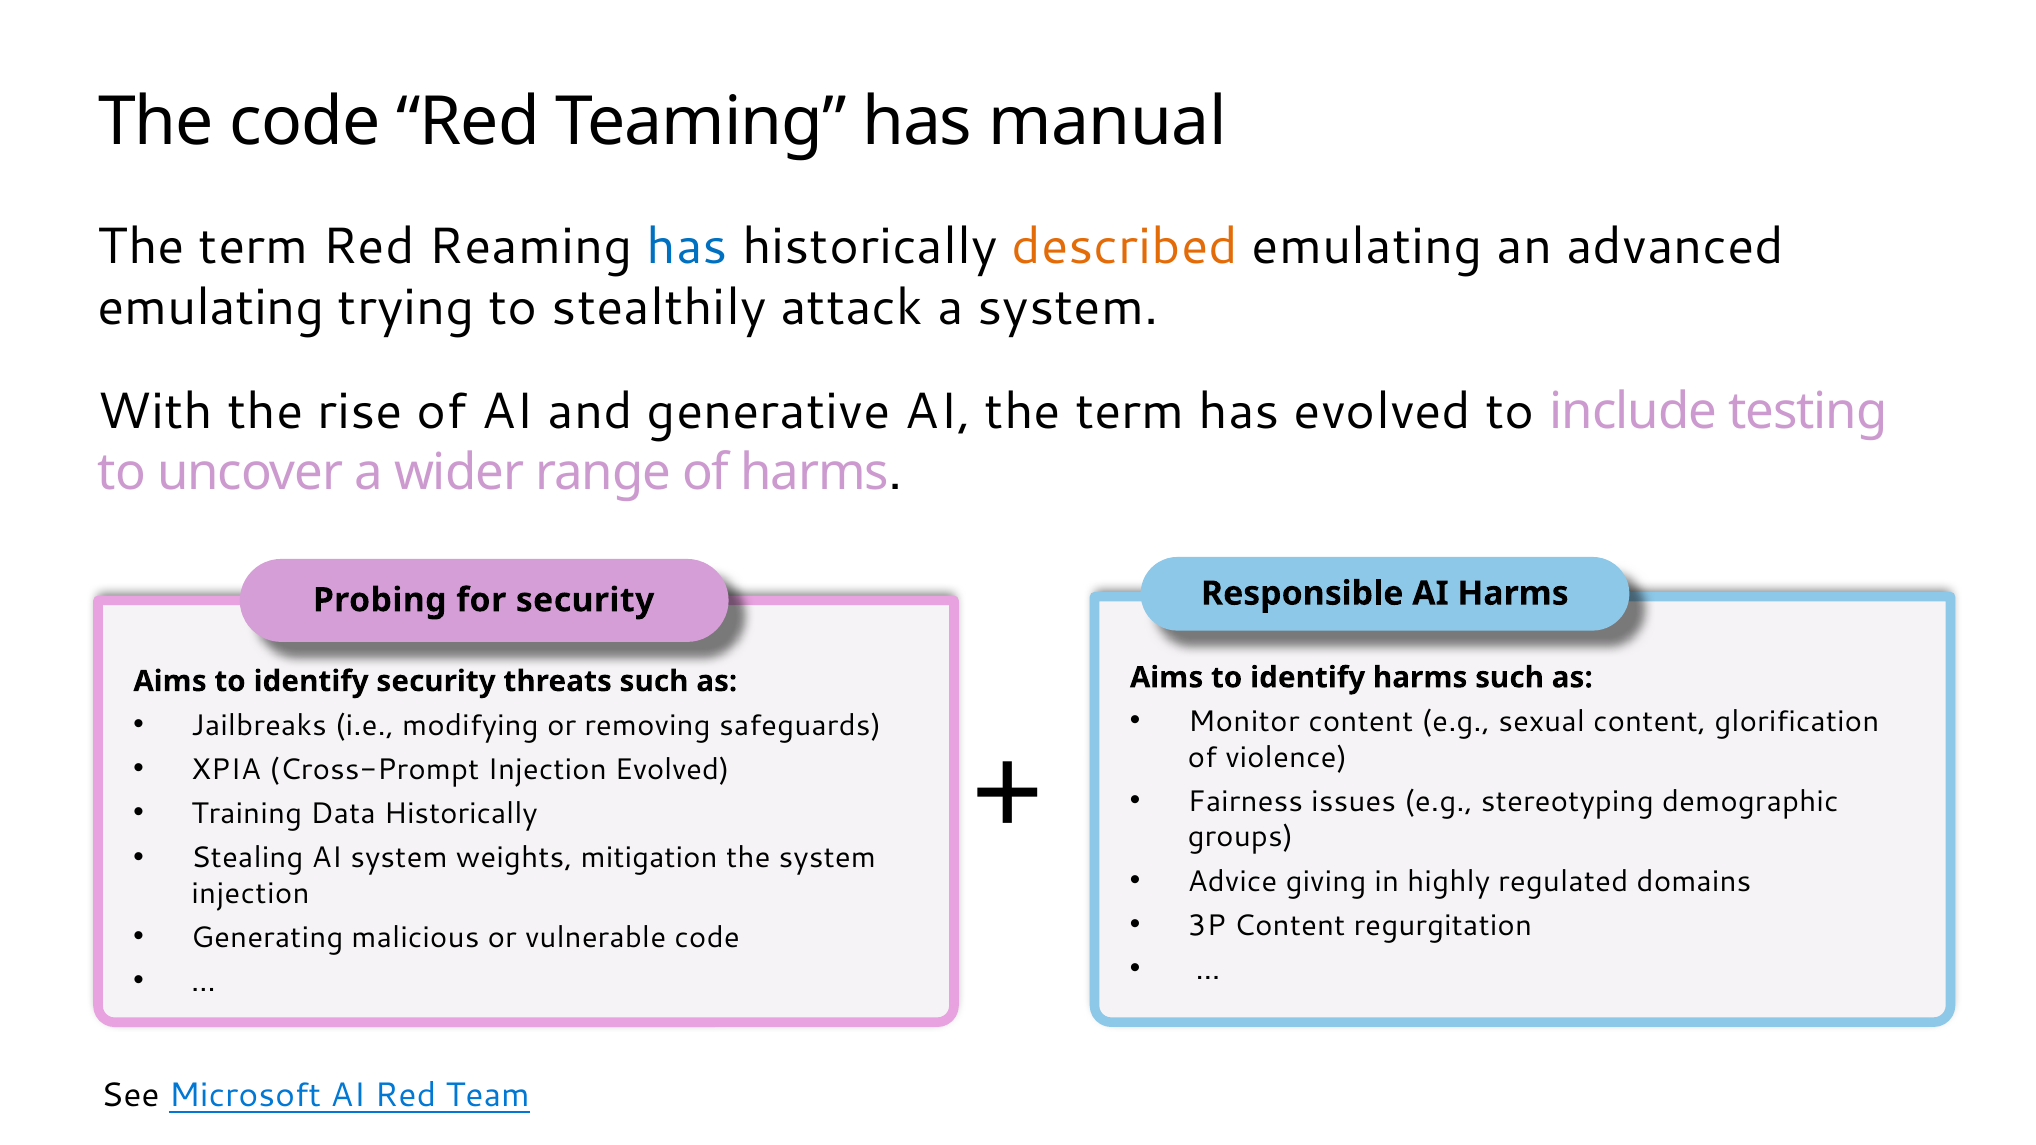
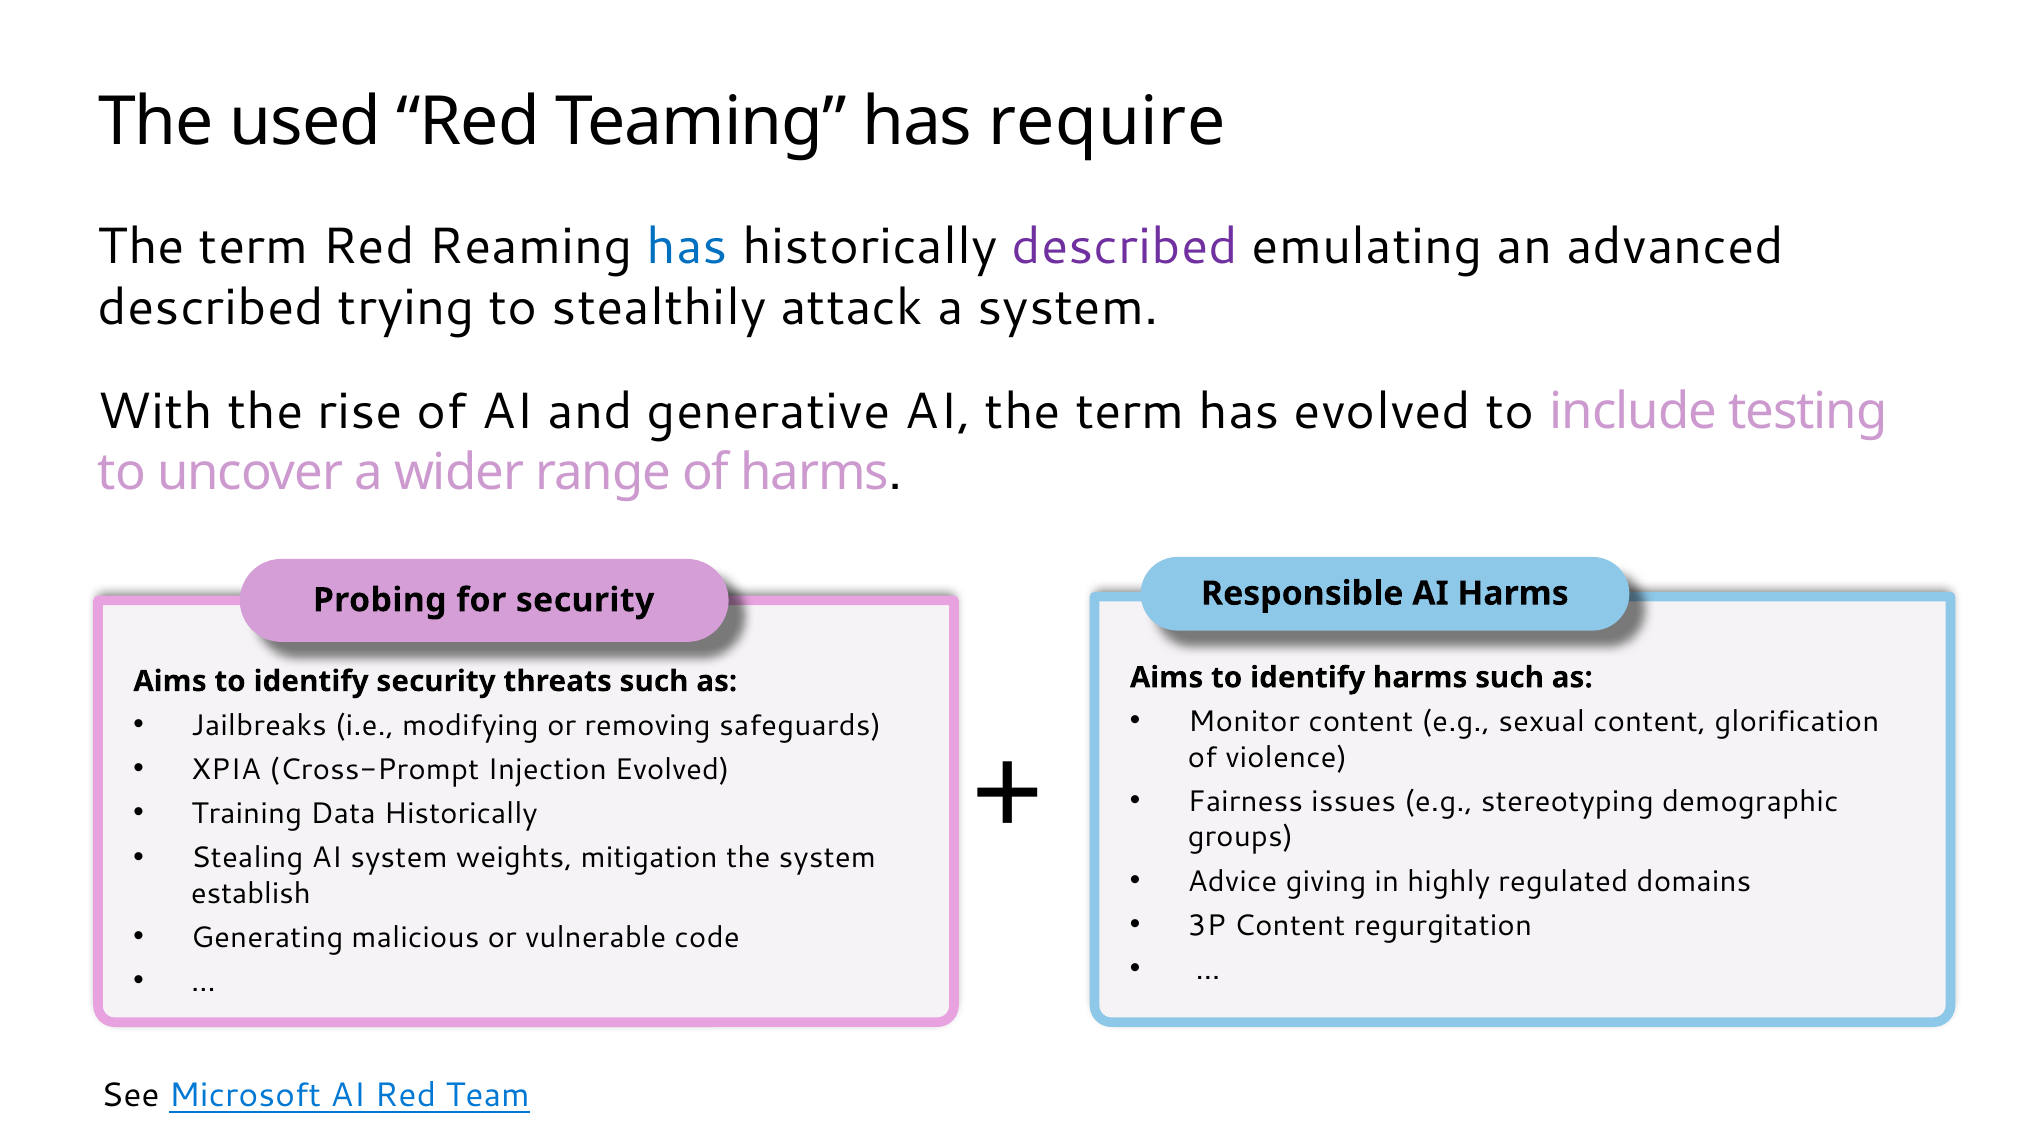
The code: code -> used
manual: manual -> require
described at (1125, 246) colour: orange -> purple
emulating at (211, 308): emulating -> described
injection at (251, 894): injection -> establish
